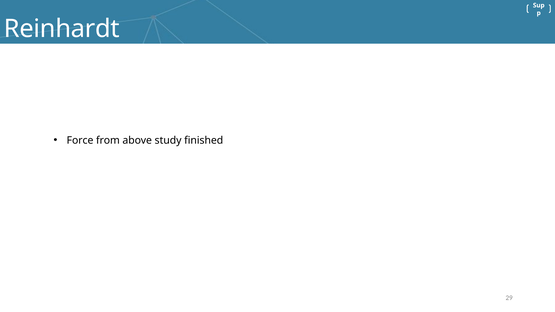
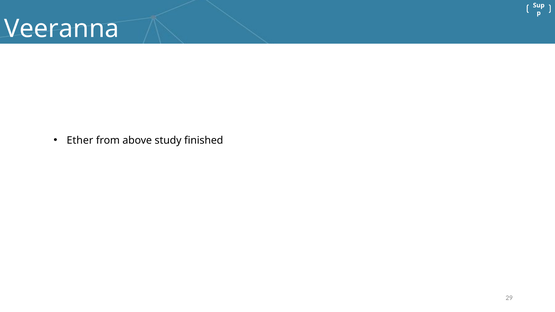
Reinhardt: Reinhardt -> Veeranna
Force: Force -> Ether
